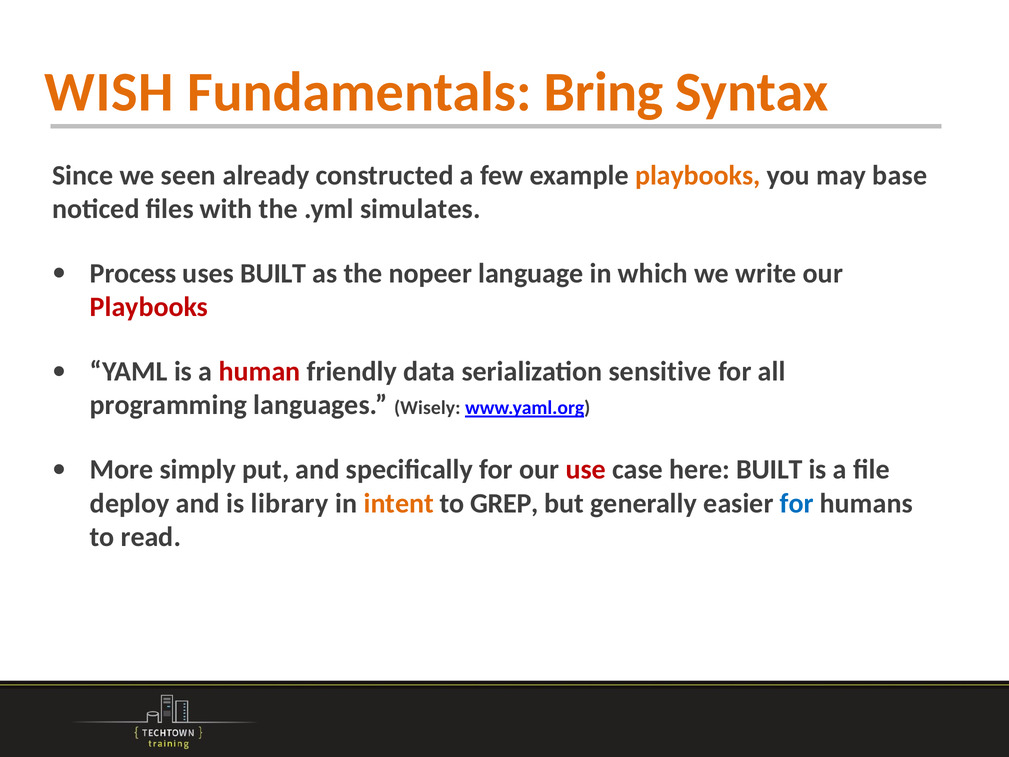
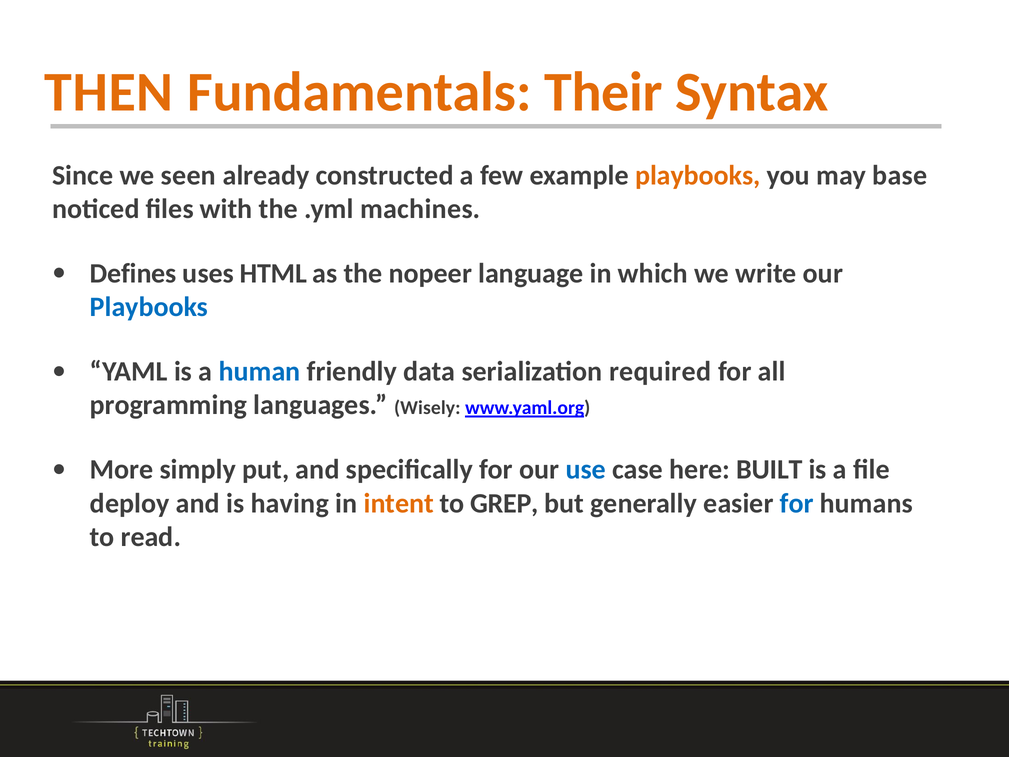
WISH: WISH -> THEN
Bring: Bring -> Their
simulates: simulates -> machines
Process: Process -> Defines
uses BUILT: BUILT -> HTML
Playbooks at (149, 307) colour: red -> blue
human colour: red -> blue
sensitive: sensitive -> required
use colour: red -> blue
library: library -> having
